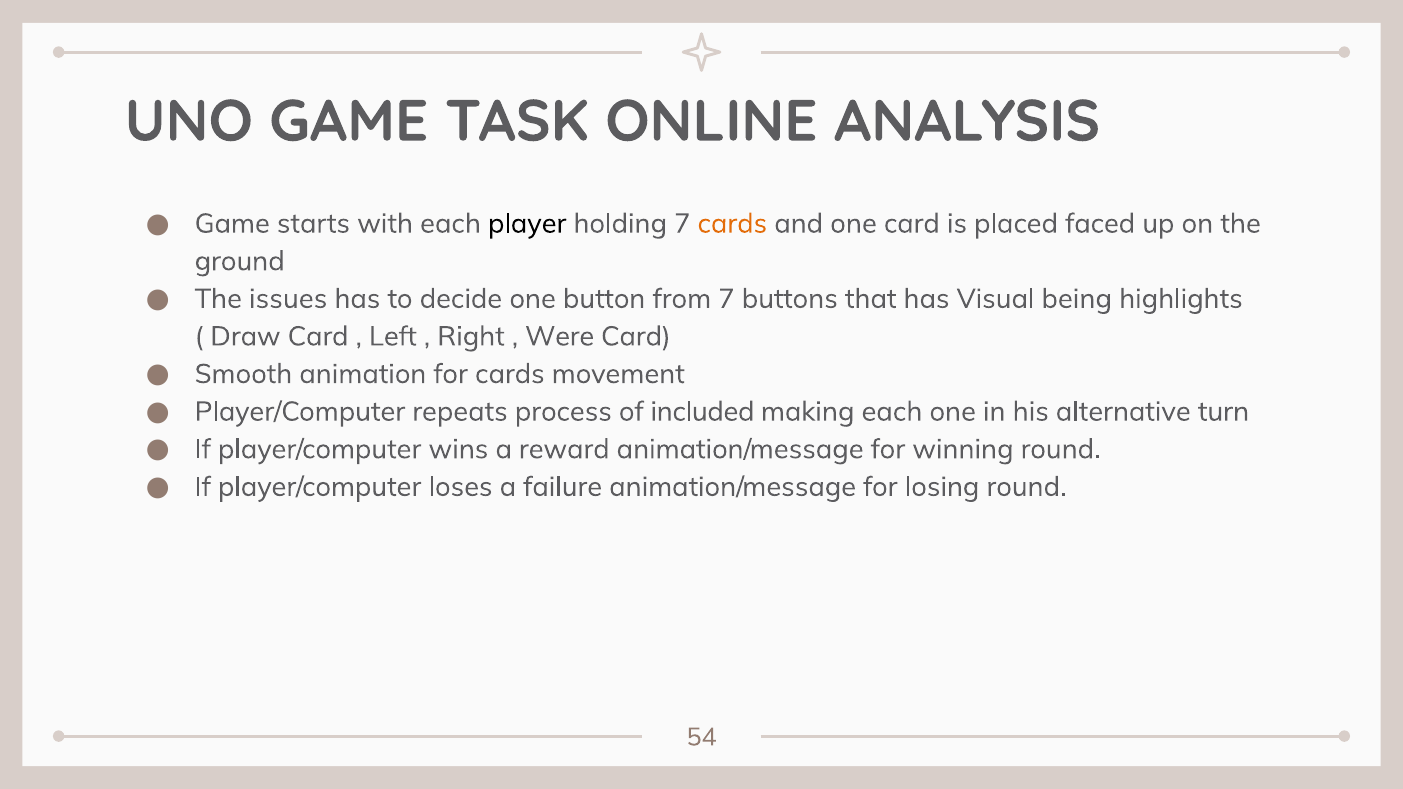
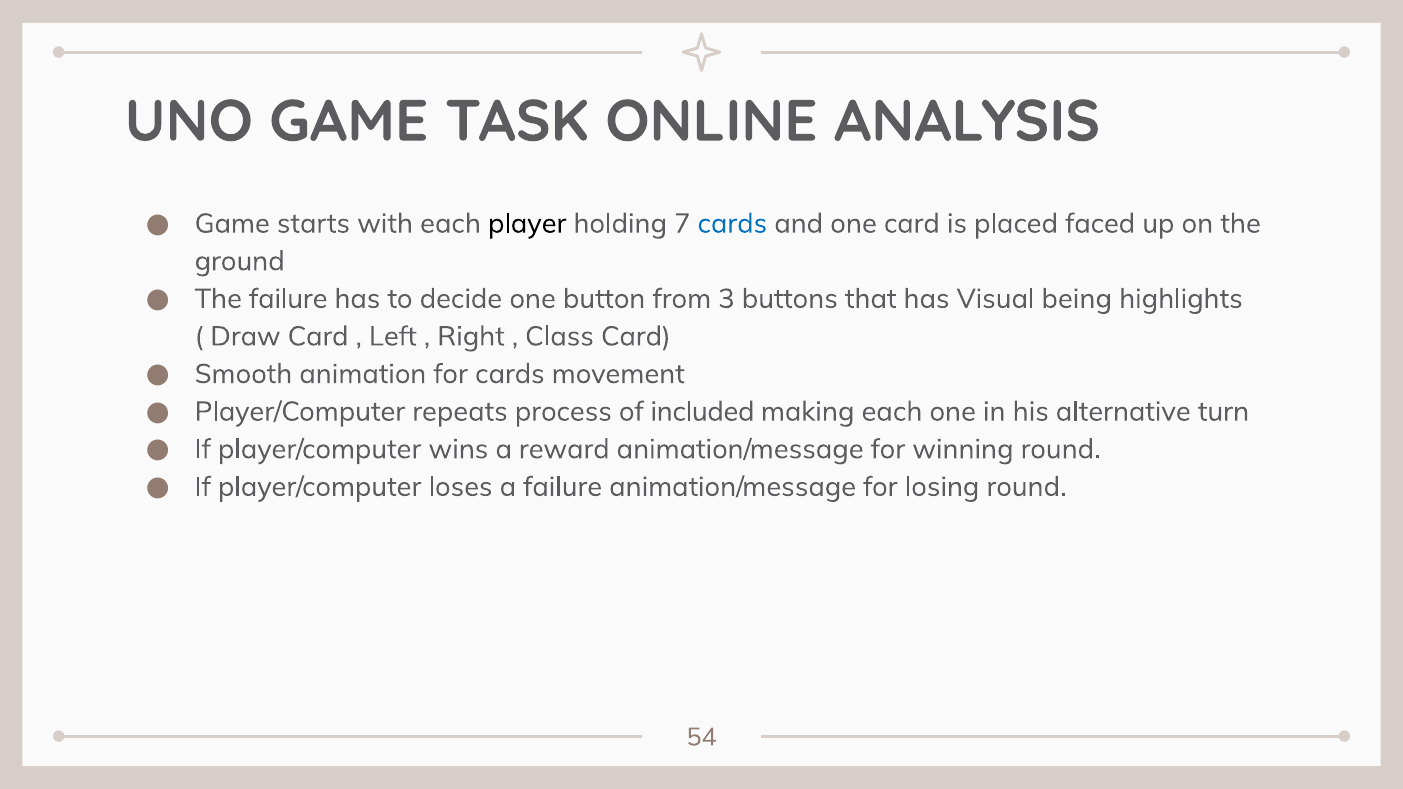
cards at (732, 224) colour: orange -> blue
The issues: issues -> failure
from 7: 7 -> 3
Were: Were -> Class
